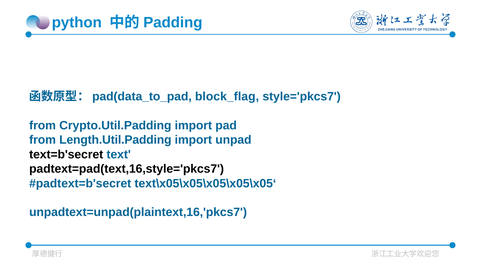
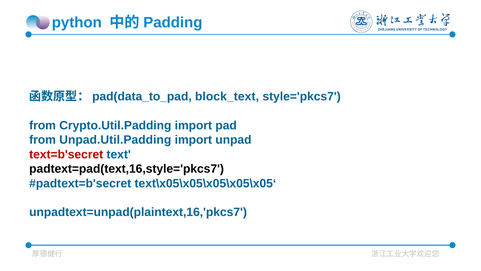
block_flag: block_flag -> block_text
Length.Util.Padding: Length.Util.Padding -> Unpad.Util.Padding
text=b'secret colour: black -> red
